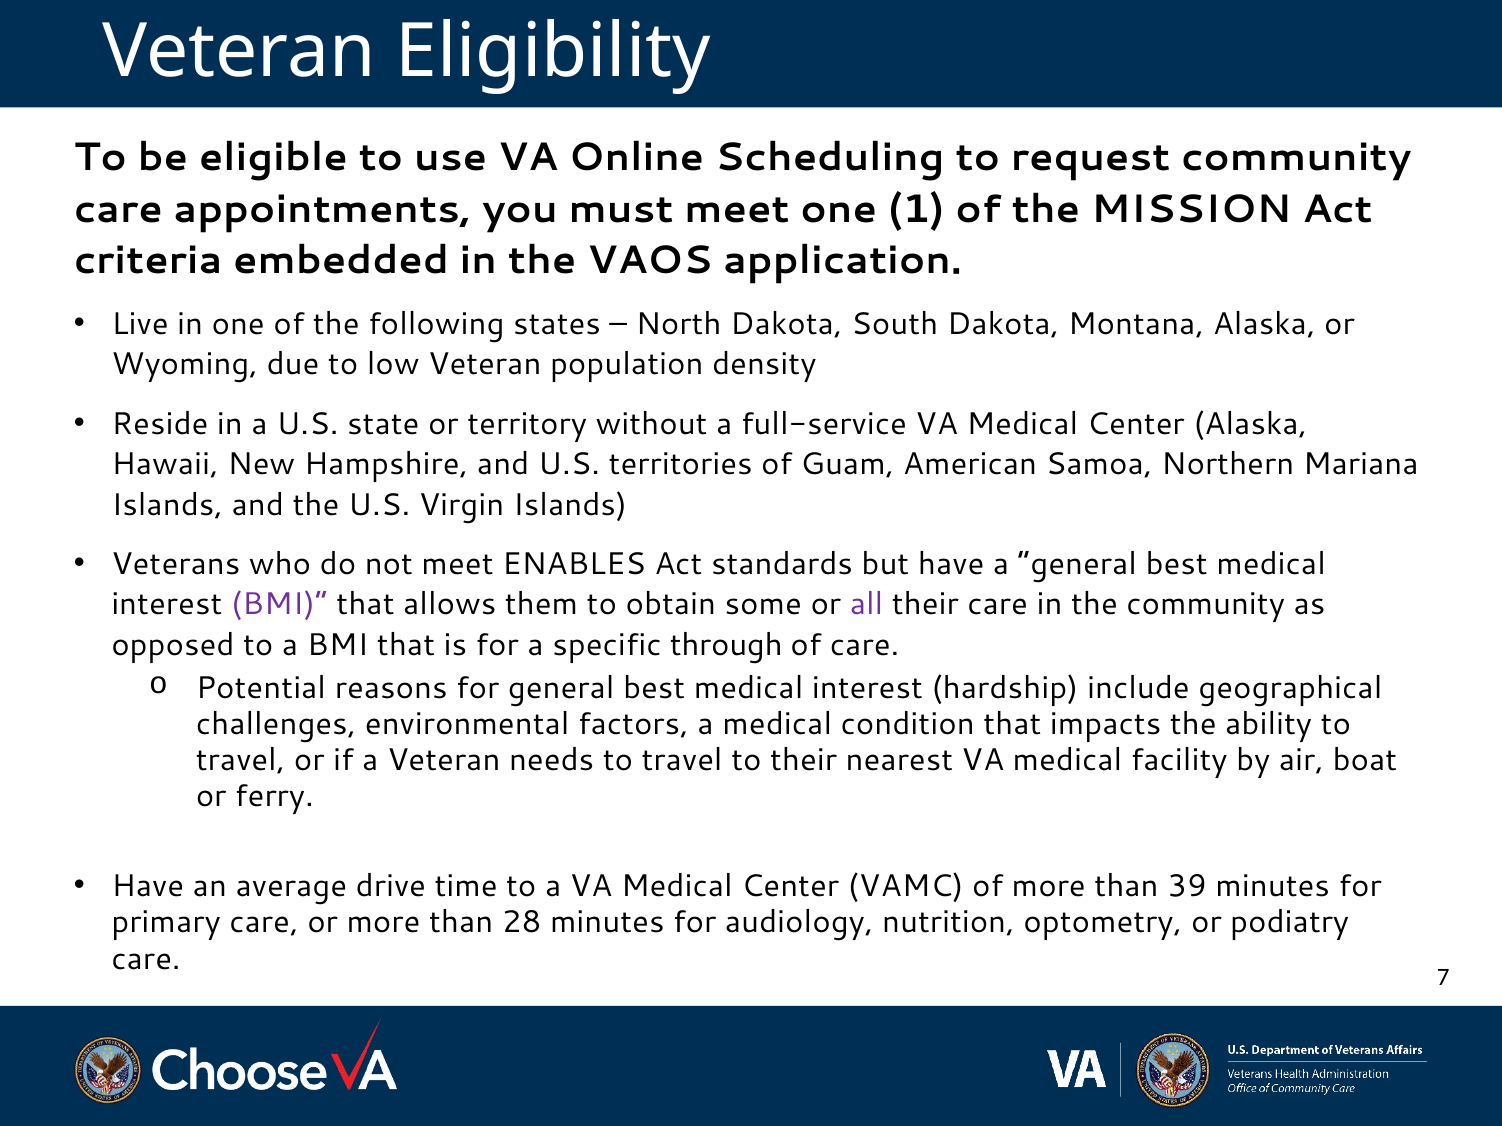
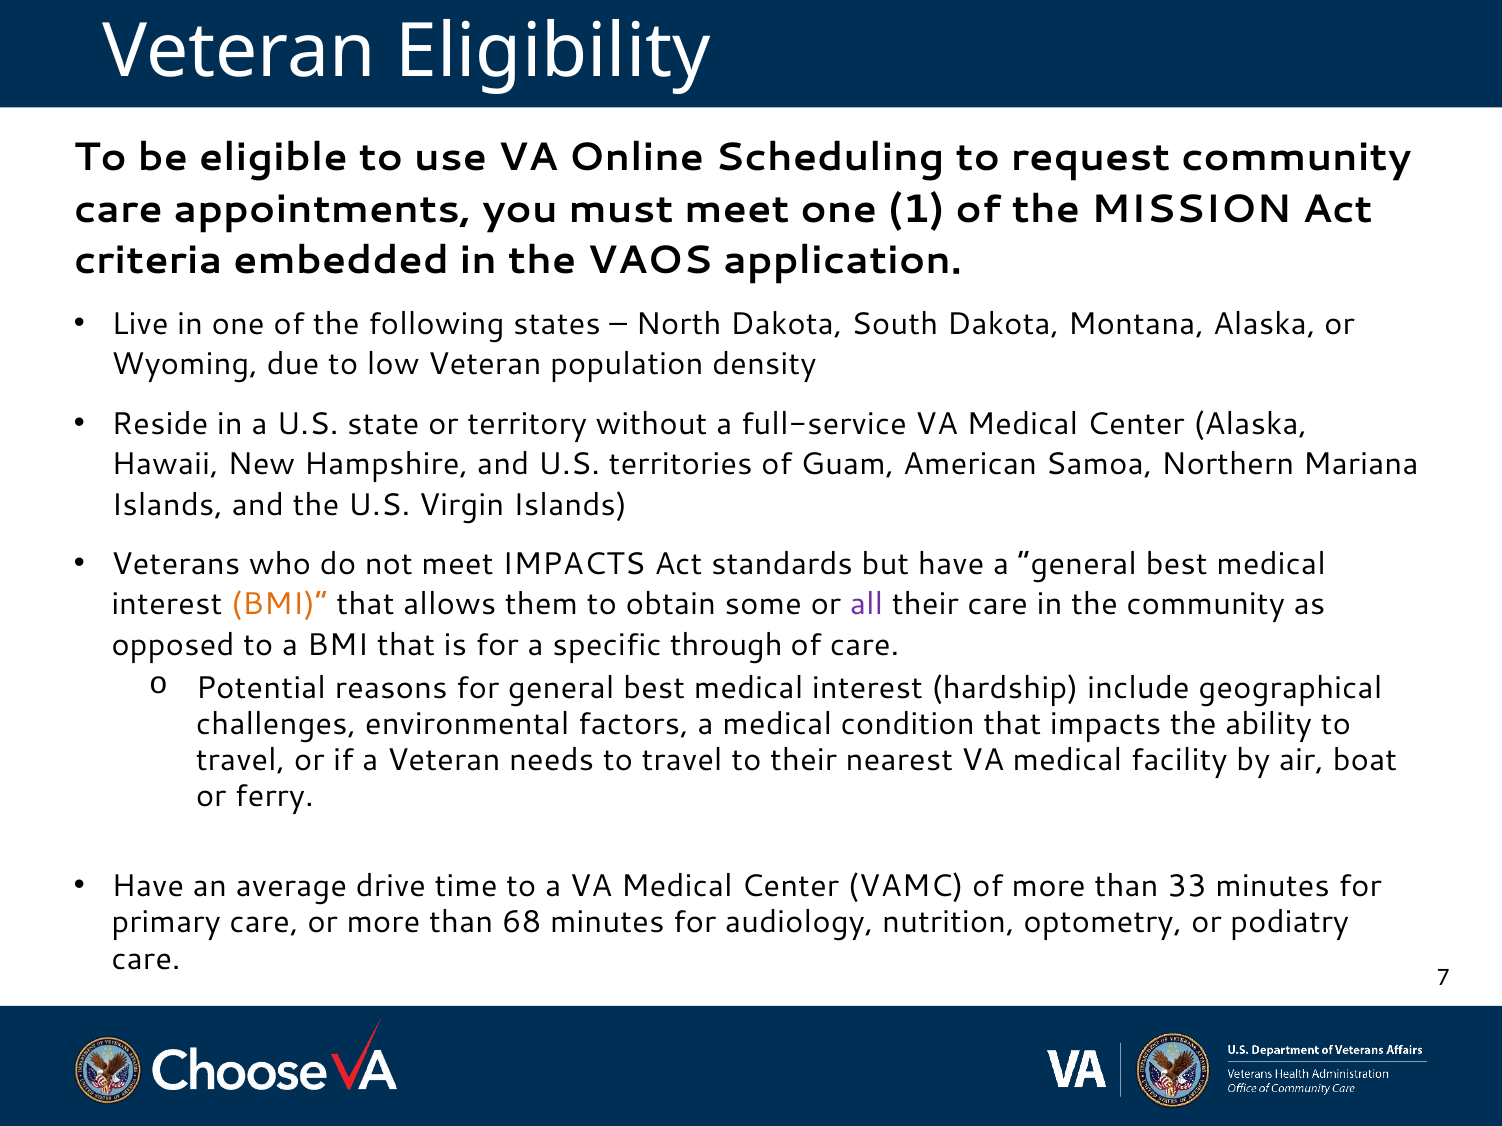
meet ENABLES: ENABLES -> IMPACTS
BMI at (279, 605) colour: purple -> orange
39: 39 -> 33
28: 28 -> 68
